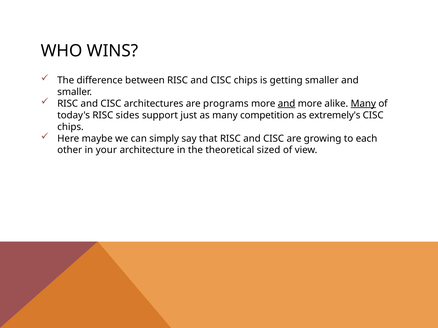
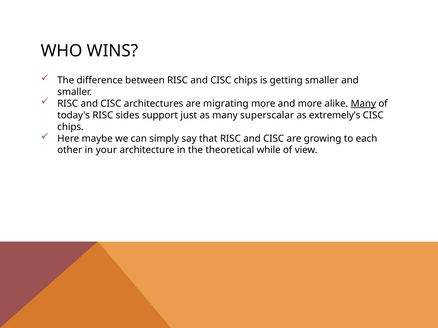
programs: programs -> migrating
and at (287, 104) underline: present -> none
competition: competition -> superscalar
sized: sized -> while
